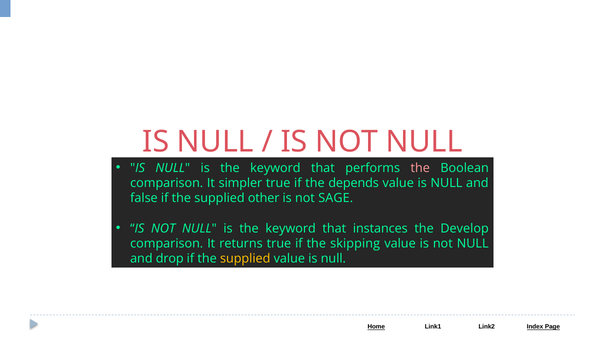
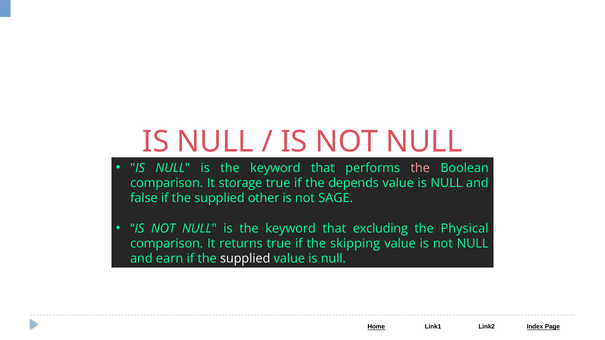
simpler: simpler -> storage
instances: instances -> excluding
Develop: Develop -> Physical
drop: drop -> earn
supplied at (245, 259) colour: yellow -> white
